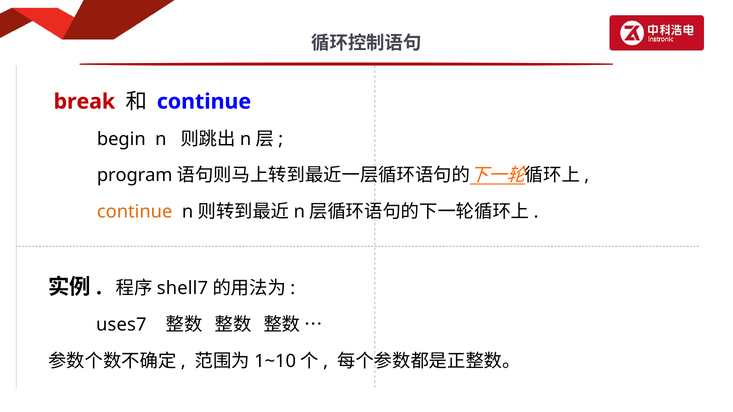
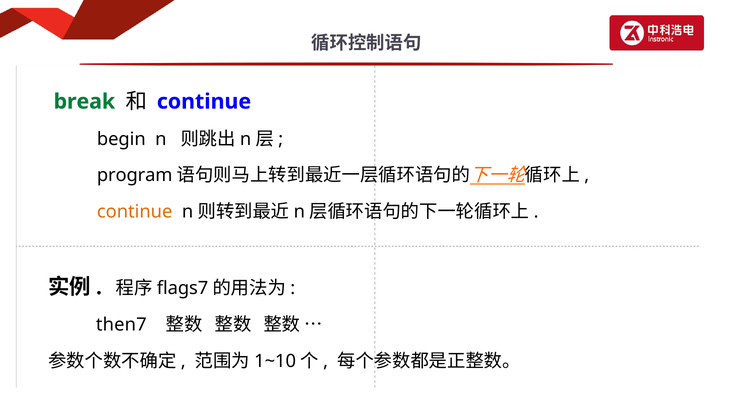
break colour: red -> green
shell7: shell7 -> flags7
uses7: uses7 -> then7
